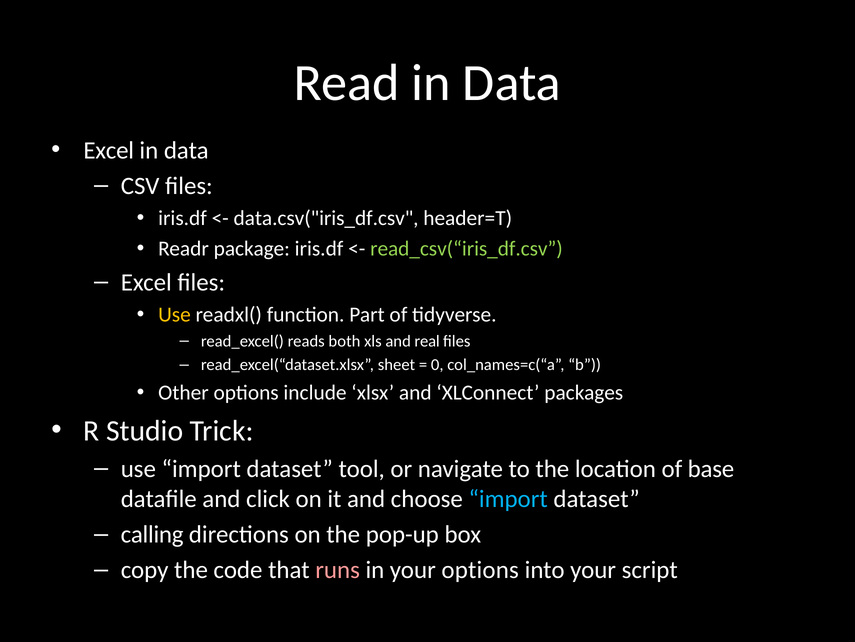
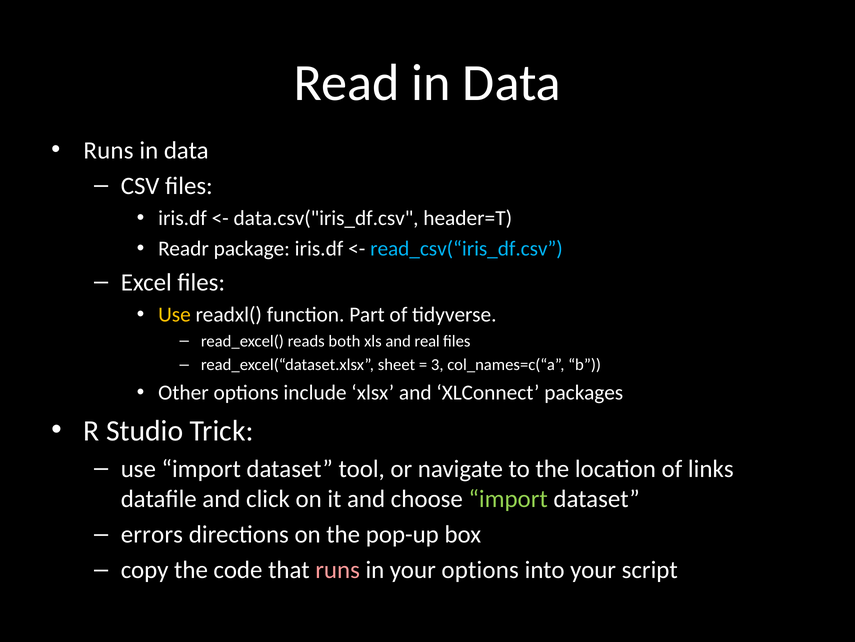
Excel at (109, 150): Excel -> Runs
read_csv(“iris_df.csv colour: light green -> light blue
0: 0 -> 3
base: base -> links
import at (508, 498) colour: light blue -> light green
calling: calling -> errors
